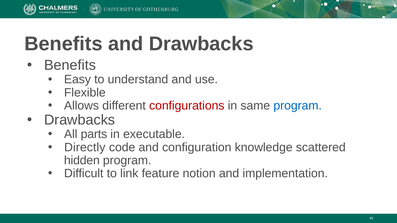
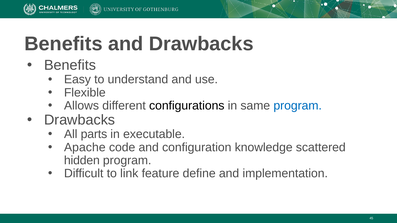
configurations colour: red -> black
Directly: Directly -> Apache
notion: notion -> define
